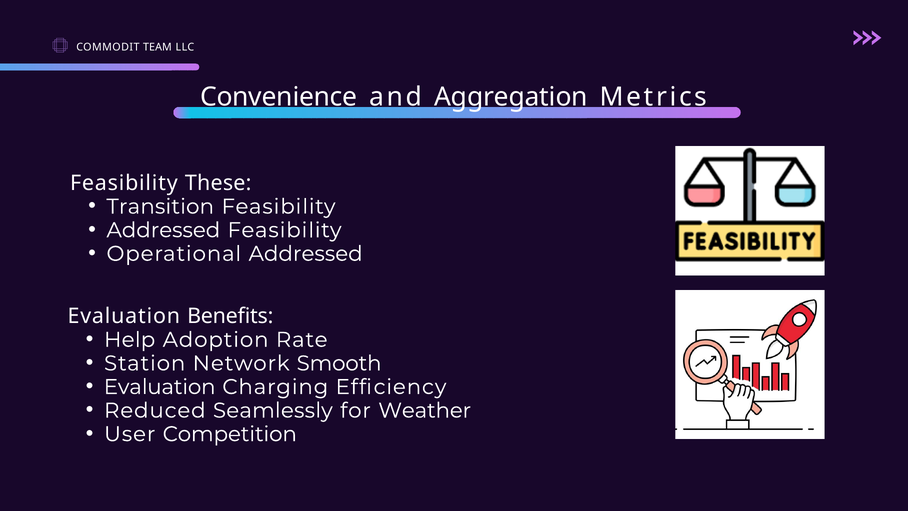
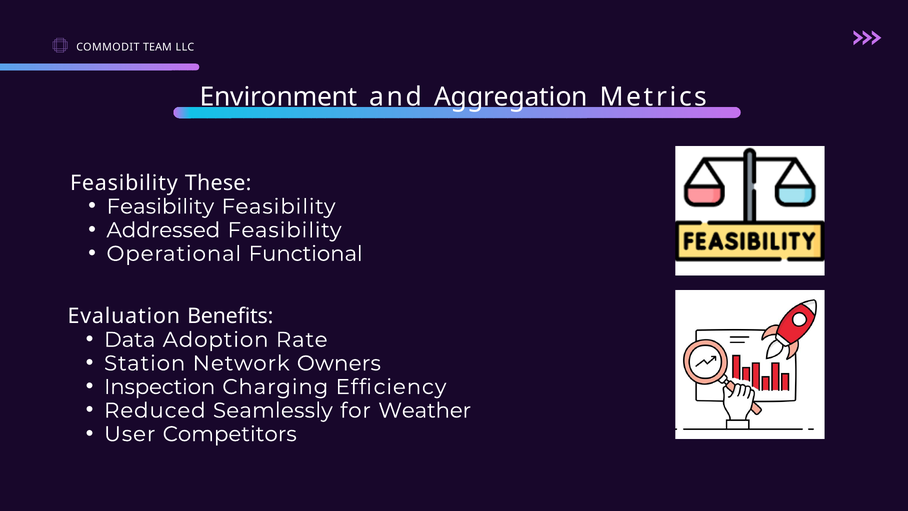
Convenience: Convenience -> Environment
Transition at (160, 206): Transition -> Feasibility
Operational Addressed: Addressed -> Functional
Help: Help -> Data
Smooth: Smooth -> Owners
Evaluation at (160, 387): Evaluation -> Inspection
Competition: Competition -> Competitors
